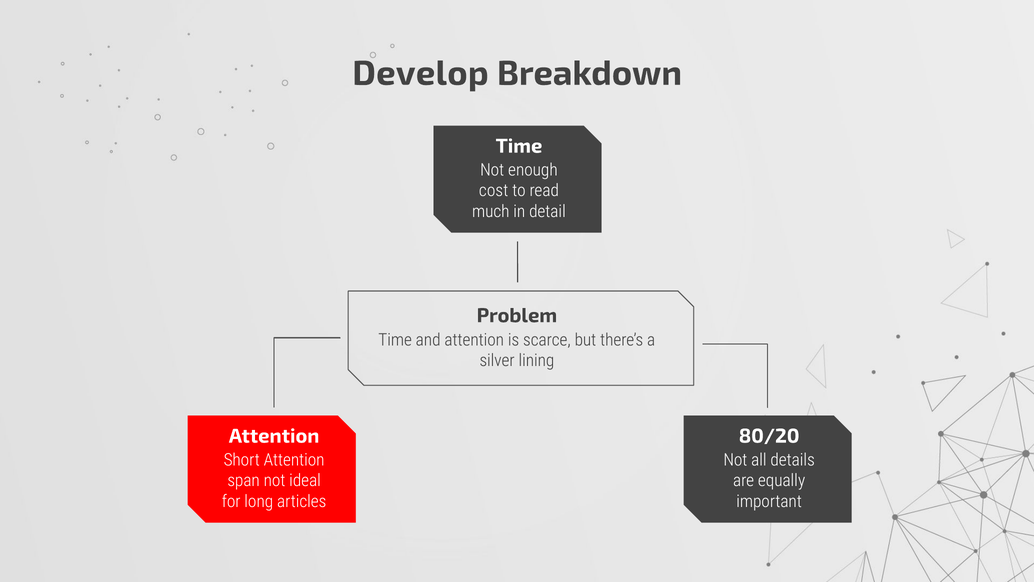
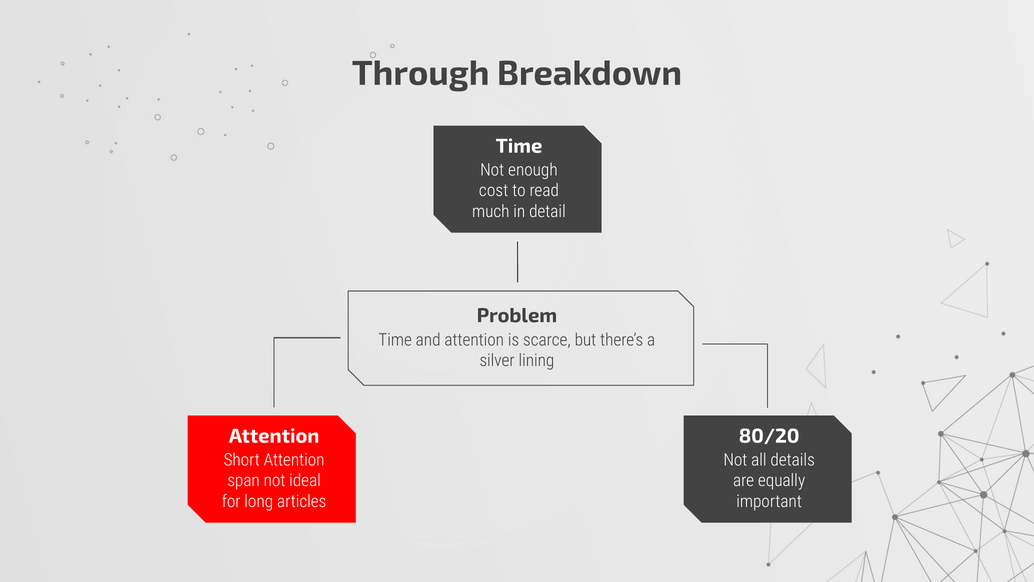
Develop: Develop -> Through
